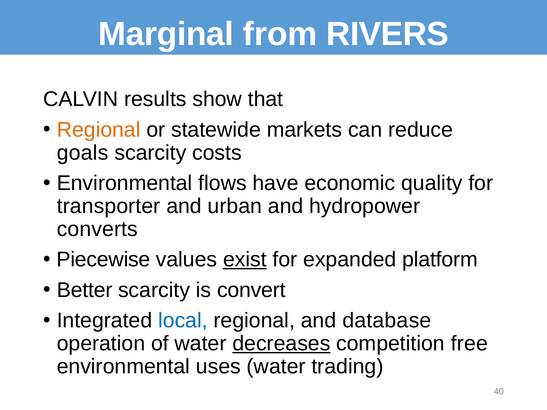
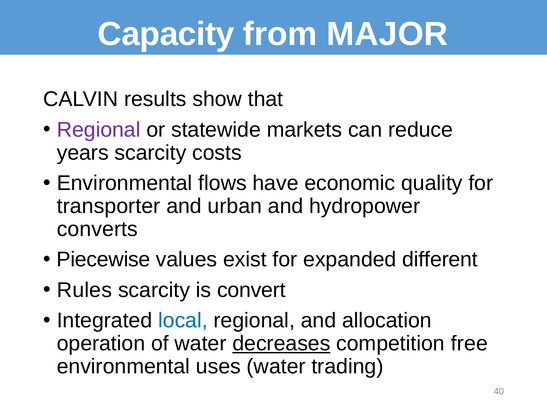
Marginal: Marginal -> Capacity
RIVERS: RIVERS -> MAJOR
Regional at (99, 130) colour: orange -> purple
goals: goals -> years
exist underline: present -> none
platform: platform -> different
Better: Better -> Rules
database: database -> allocation
